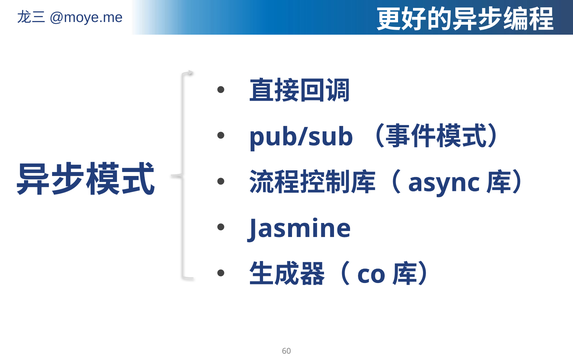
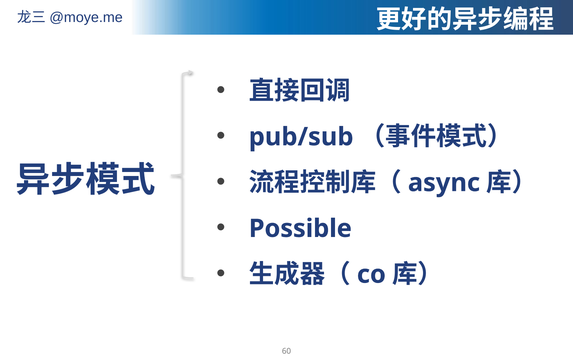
Jasmine: Jasmine -> Possible
